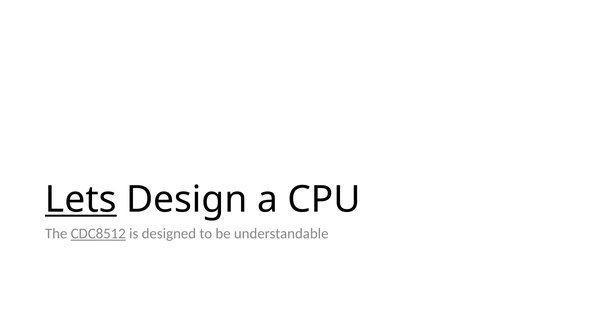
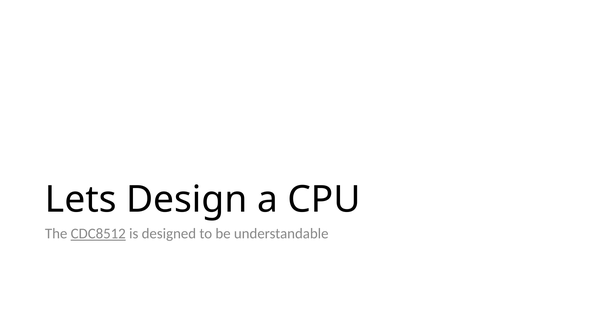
Lets underline: present -> none
